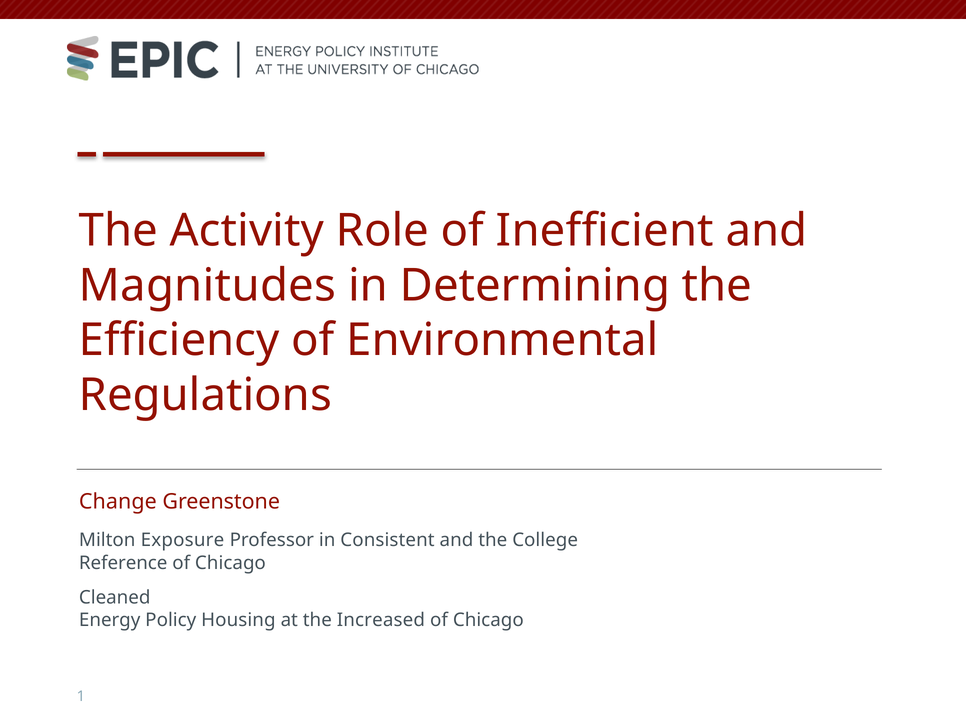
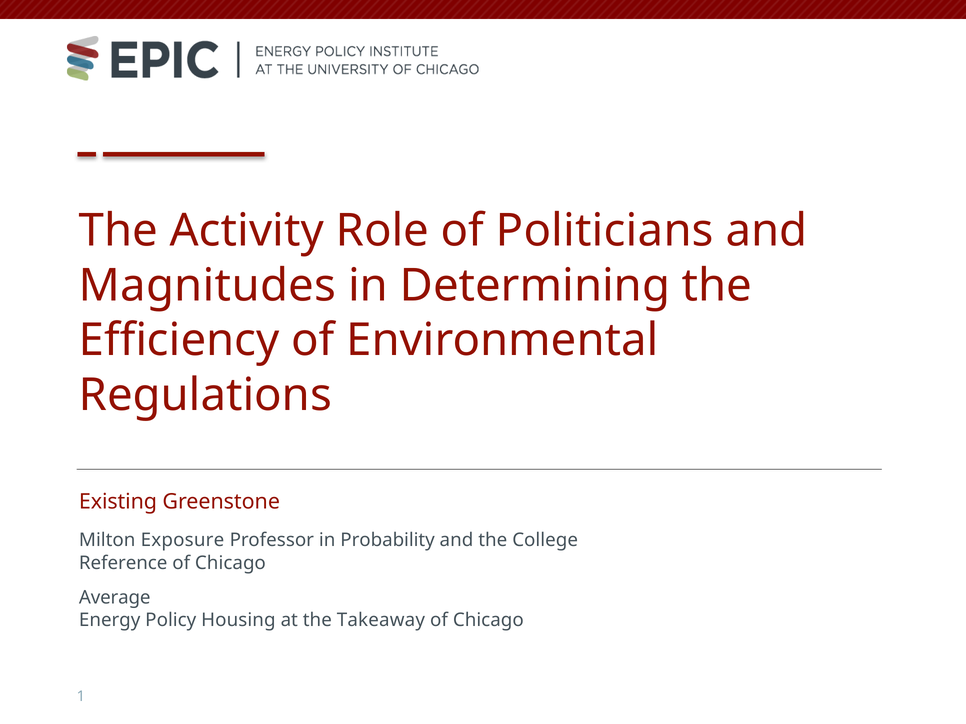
Inefficient: Inefficient -> Politicians
Change: Change -> Existing
Consistent: Consistent -> Probability
Cleaned: Cleaned -> Average
Increased: Increased -> Takeaway
